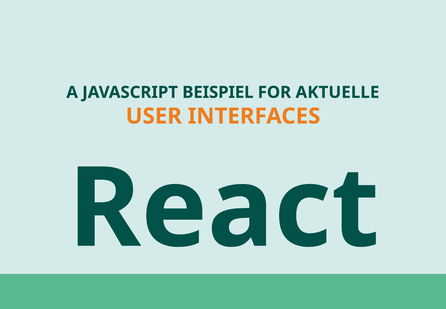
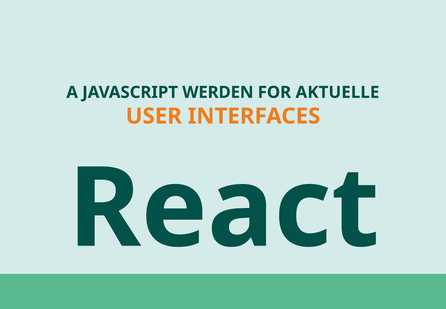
BEISPIEL: BEISPIEL -> WERDEN
